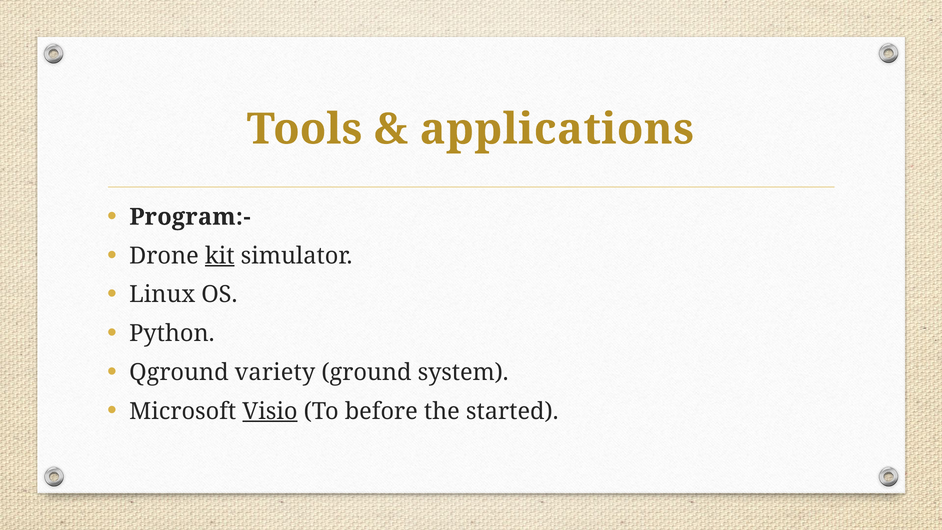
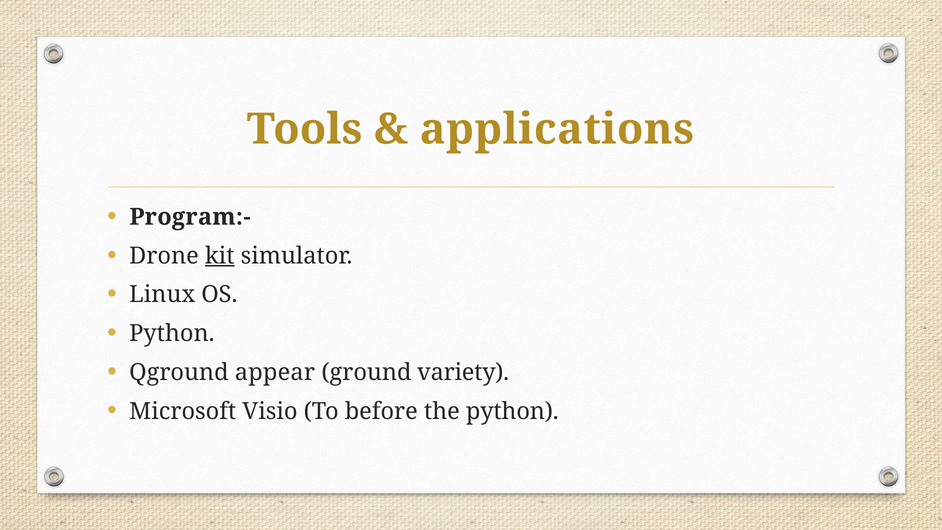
variety: variety -> appear
system: system -> variety
Visio underline: present -> none
the started: started -> python
